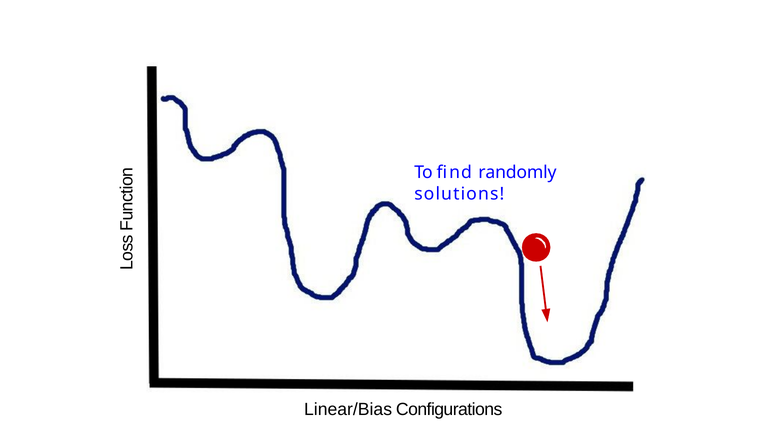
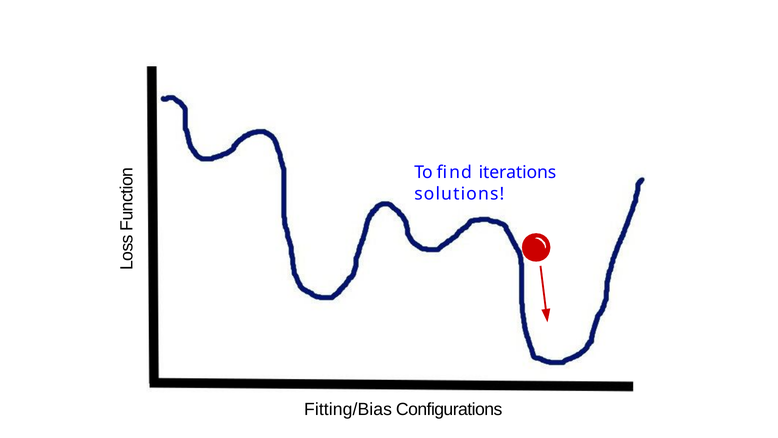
randomly: randomly -> iterations
Linear/Bias: Linear/Bias -> Fitting/Bias
